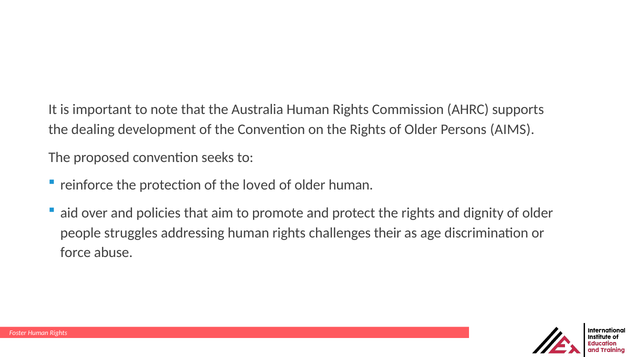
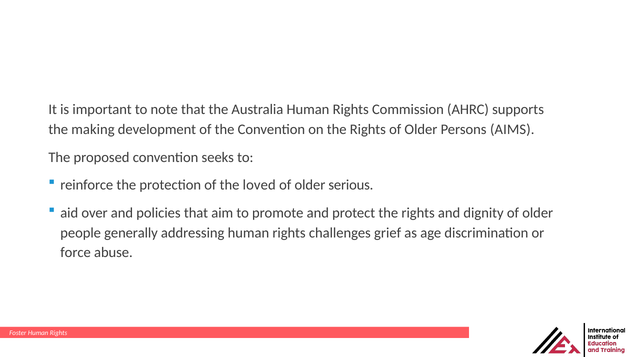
dealing: dealing -> making
older human: human -> serious
struggles: struggles -> generally
their: their -> grief
